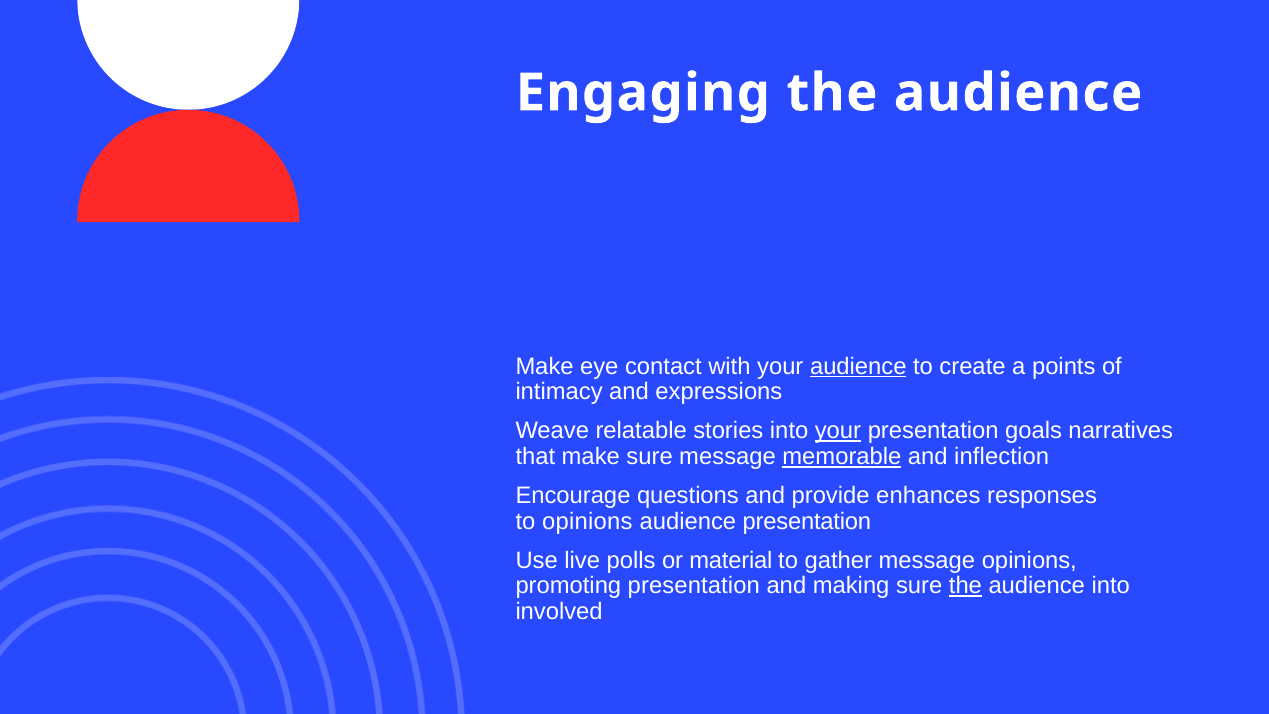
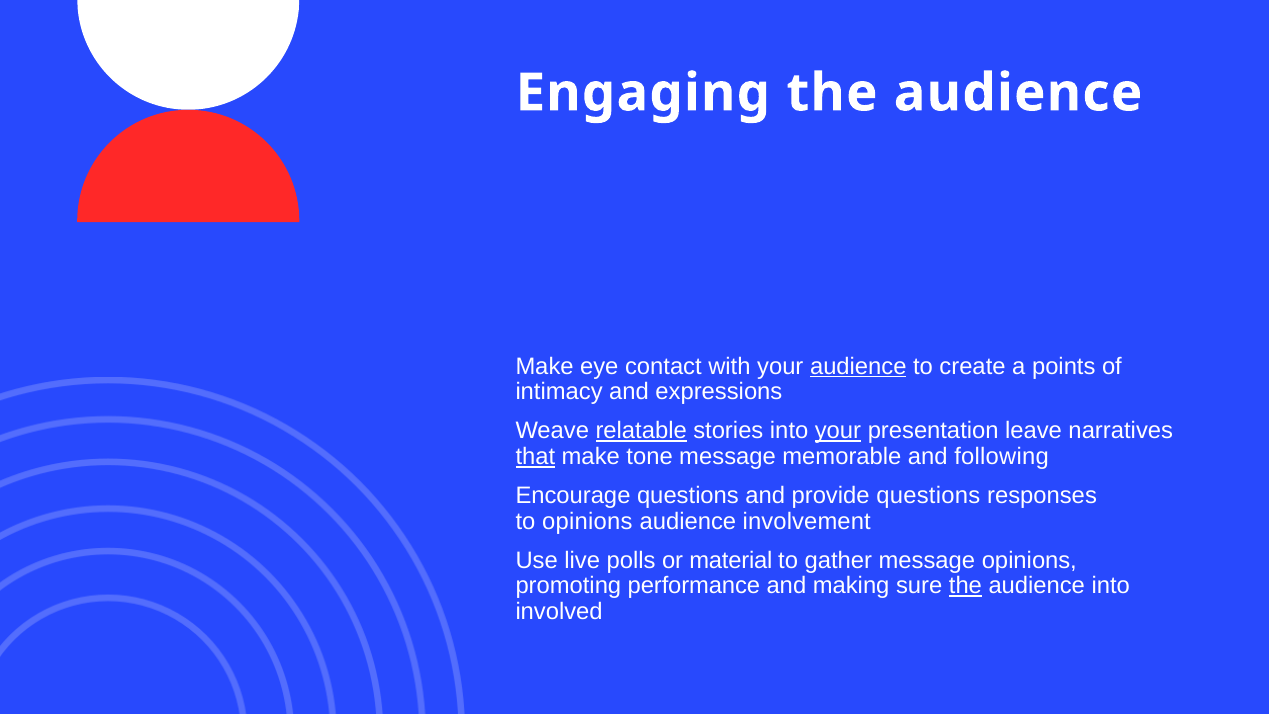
relatable underline: none -> present
goals: goals -> leave
that underline: none -> present
make sure: sure -> tone
memorable underline: present -> none
inflection: inflection -> following
provide enhances: enhances -> questions
audience presentation: presentation -> involvement
promoting presentation: presentation -> performance
